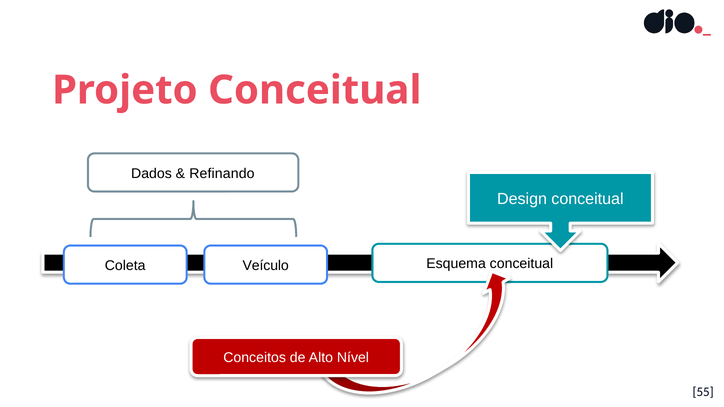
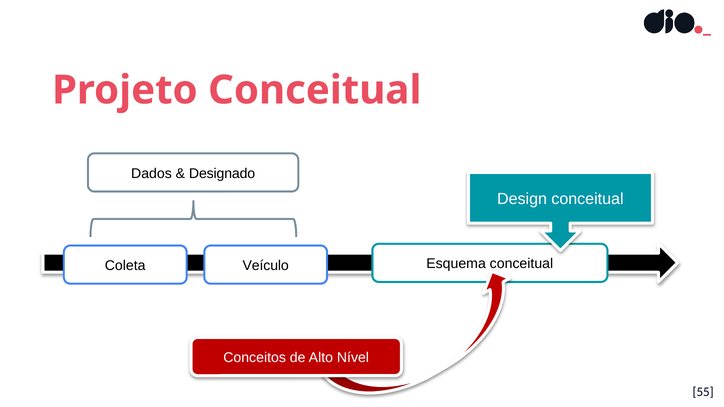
Refinando: Refinando -> Designado
